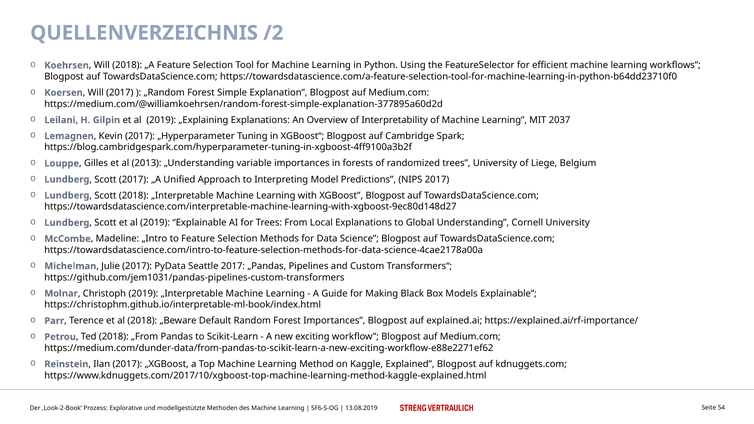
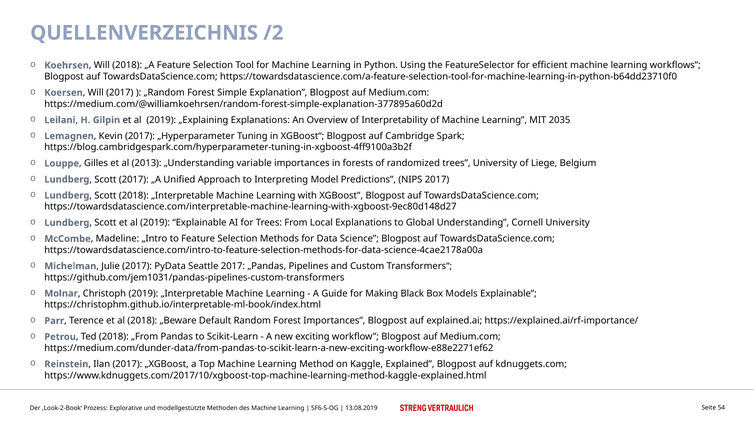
2037: 2037 -> 2035
